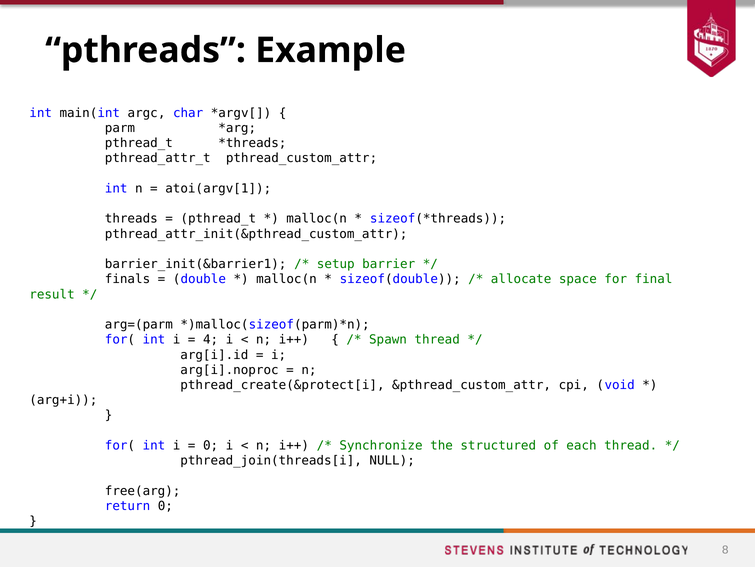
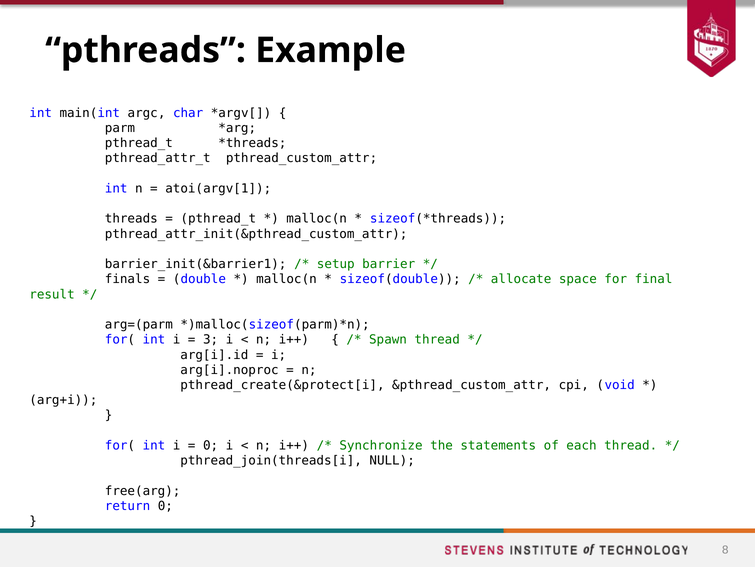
4: 4 -> 3
structured: structured -> statements
